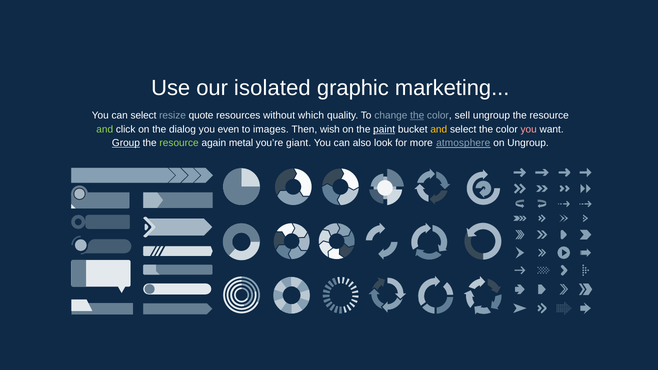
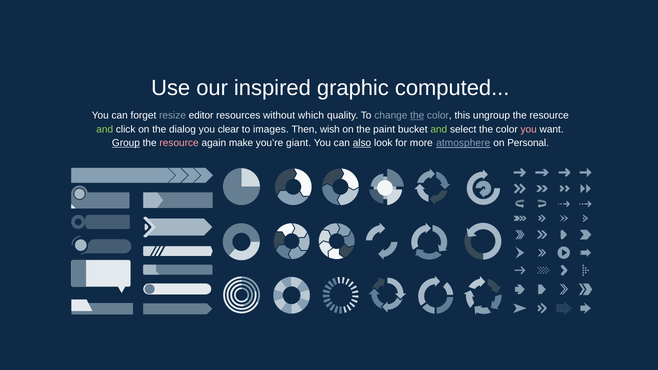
isolated: isolated -> inspired
marketing: marketing -> computed
can select: select -> forget
quote: quote -> editor
sell: sell -> this
even: even -> clear
paint underline: present -> none
and at (439, 129) colour: yellow -> light green
resource at (179, 143) colour: light green -> pink
metal: metal -> make
also underline: none -> present
on Ungroup: Ungroup -> Personal
